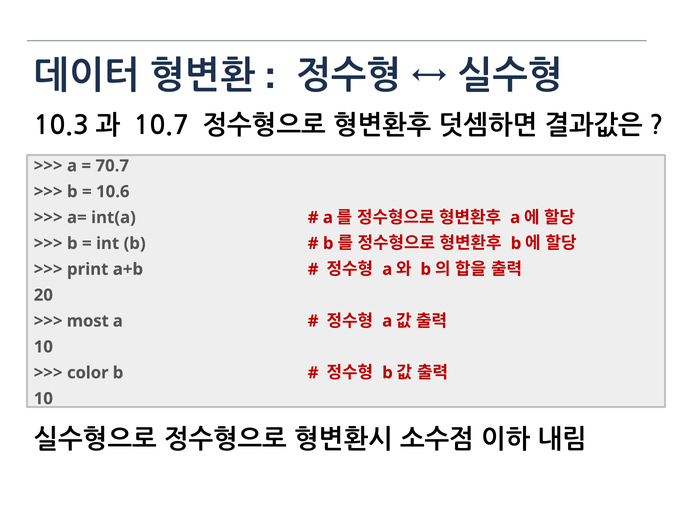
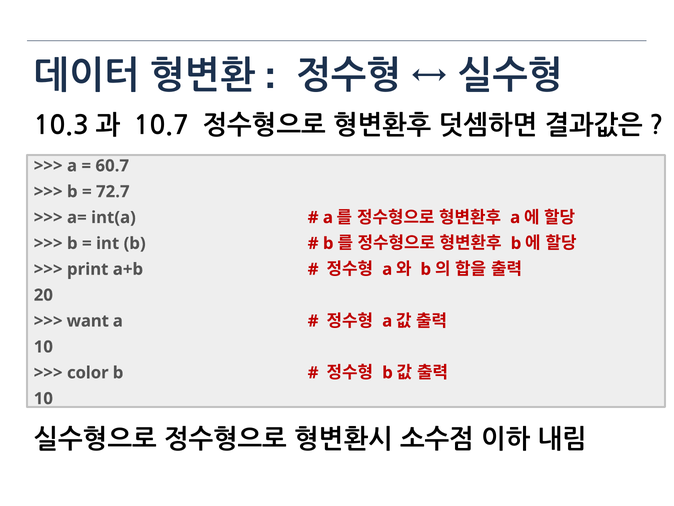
70.7: 70.7 -> 60.7
10.6: 10.6 -> 72.7
most: most -> want
